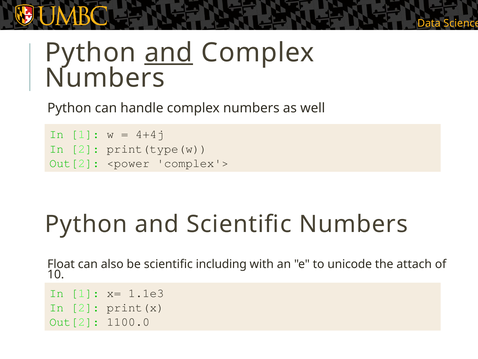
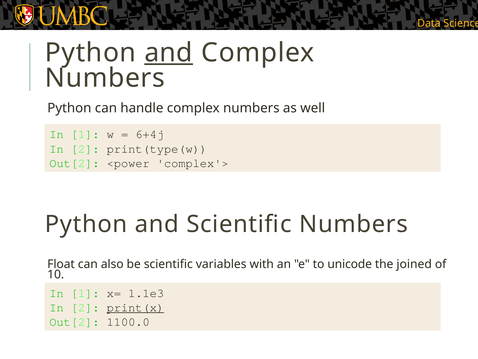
4+4j: 4+4j -> 6+4j
including: including -> variables
attach: attach -> joined
print(x underline: none -> present
